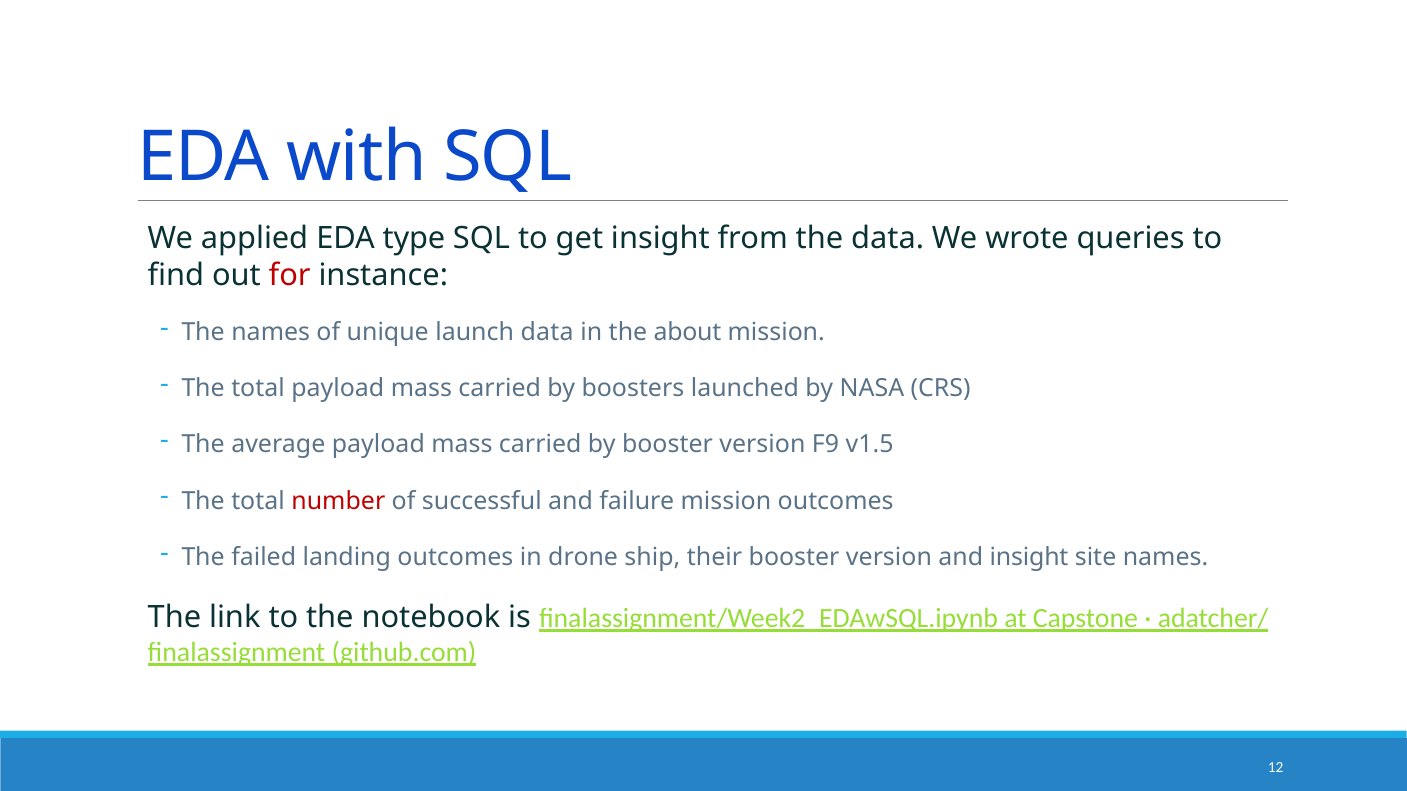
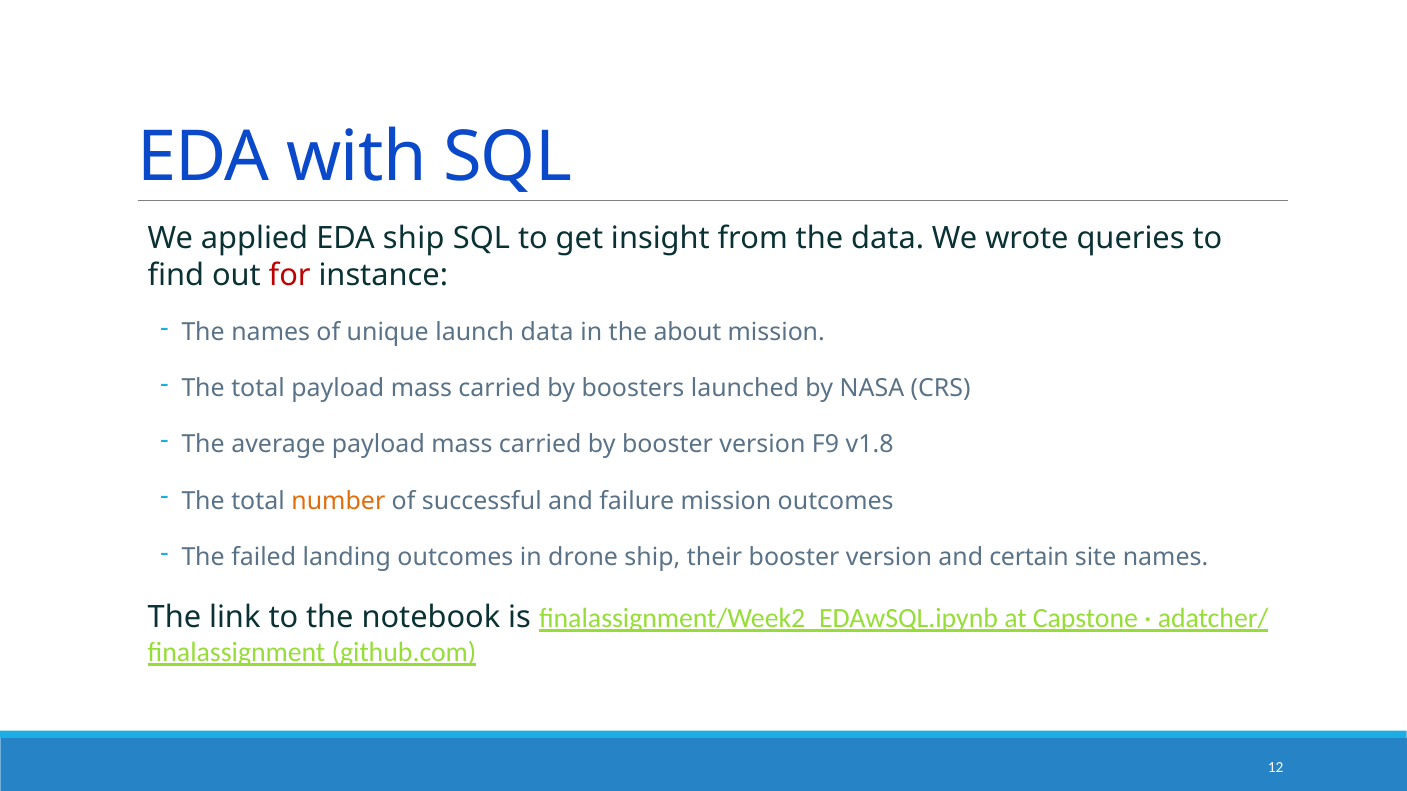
EDA type: type -> ship
v1.5: v1.5 -> v1.8
number colour: red -> orange
and insight: insight -> certain
